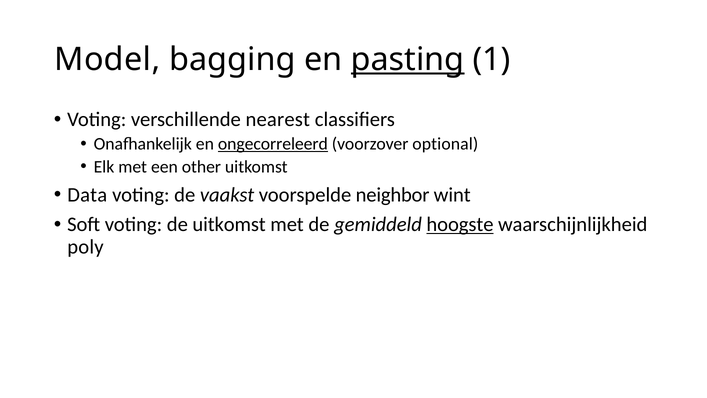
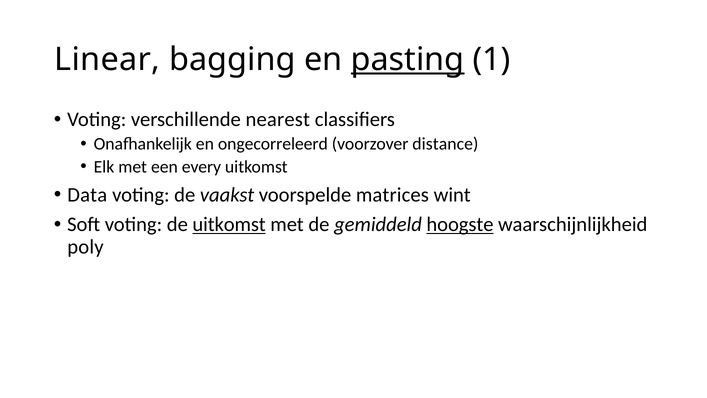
Model: Model -> Linear
ongecorreleerd underline: present -> none
optional: optional -> distance
other: other -> every
neighbor: neighbor -> matrices
uitkomst at (229, 224) underline: none -> present
